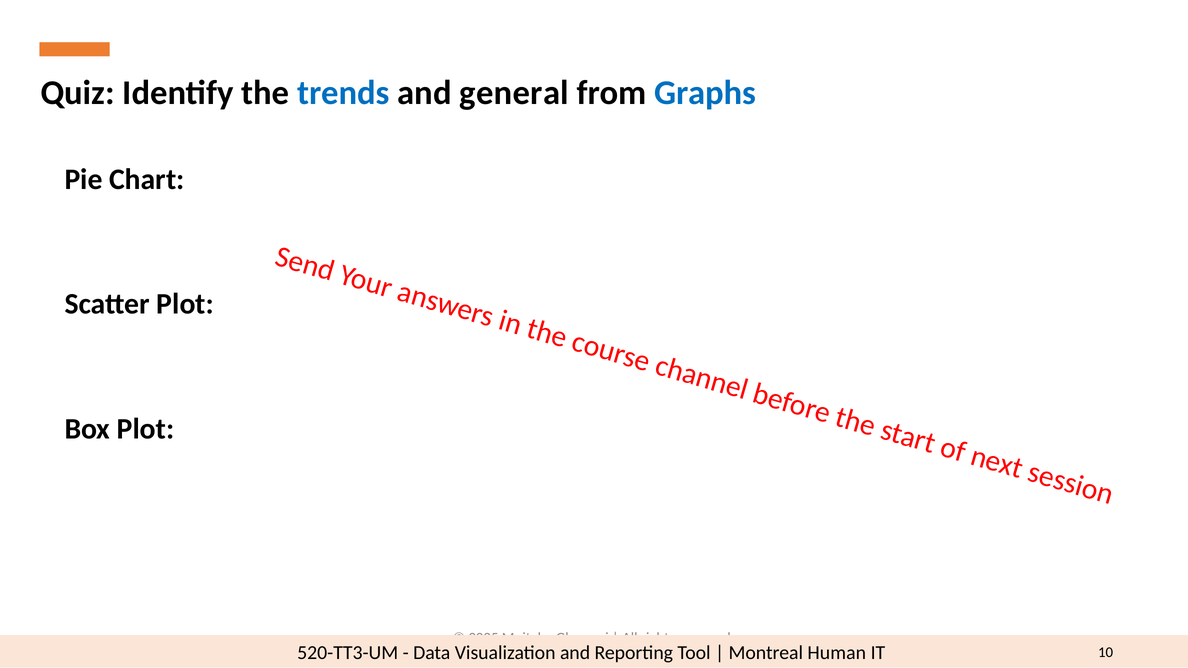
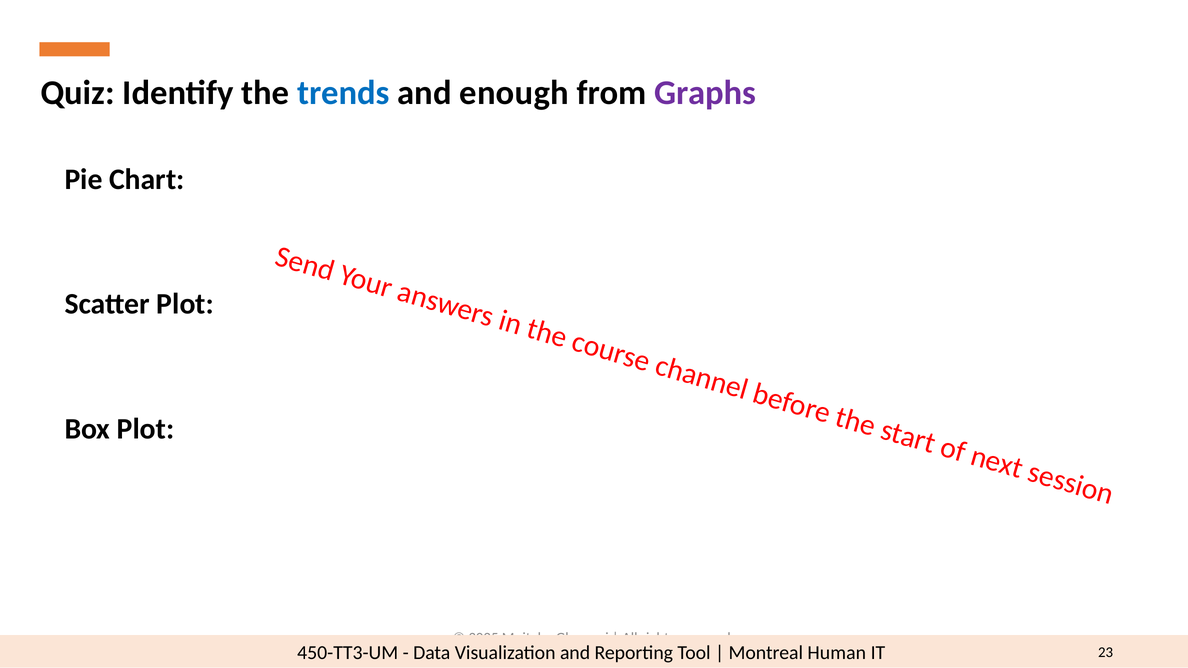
general: general -> enough
Graphs colour: blue -> purple
520-TT3-UM: 520-TT3-UM -> 450-TT3-UM
10: 10 -> 23
